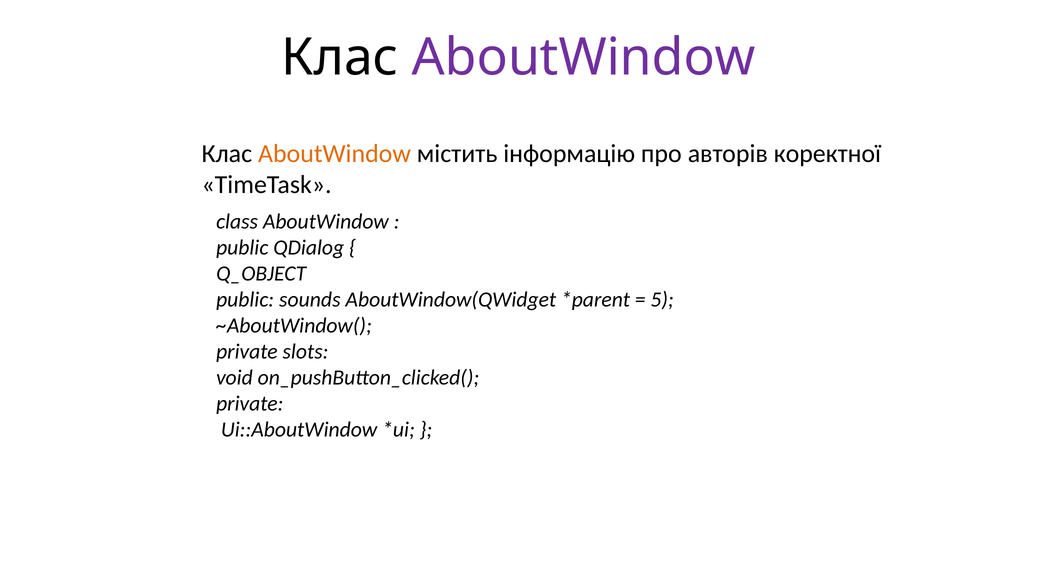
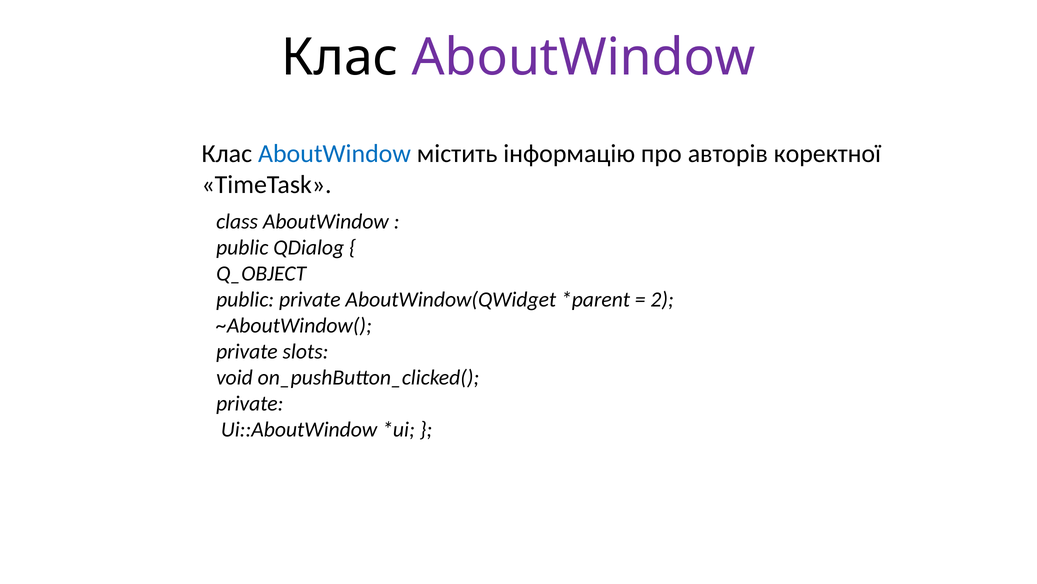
AboutWindow at (334, 154) colour: orange -> blue
public sounds: sounds -> private
5: 5 -> 2
